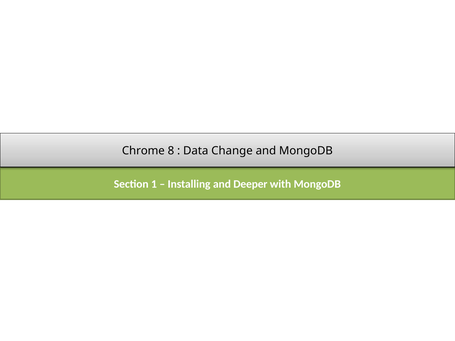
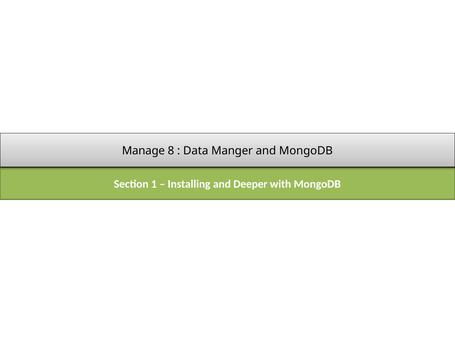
Chrome: Chrome -> Manage
Change: Change -> Manger
